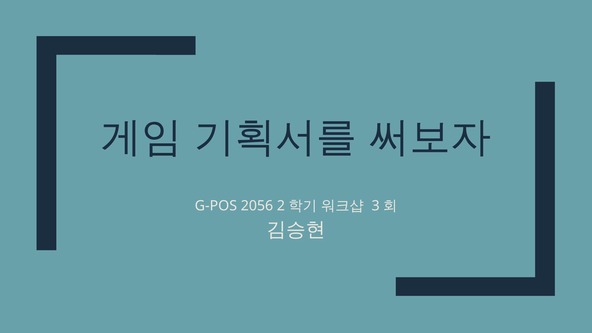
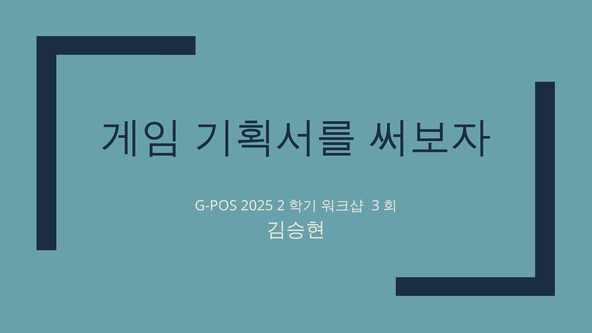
2056: 2056 -> 2025
